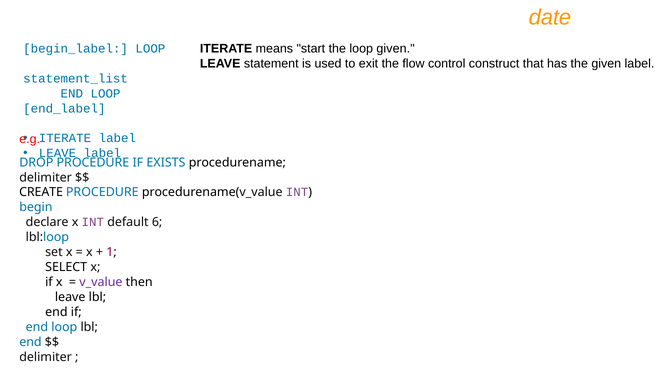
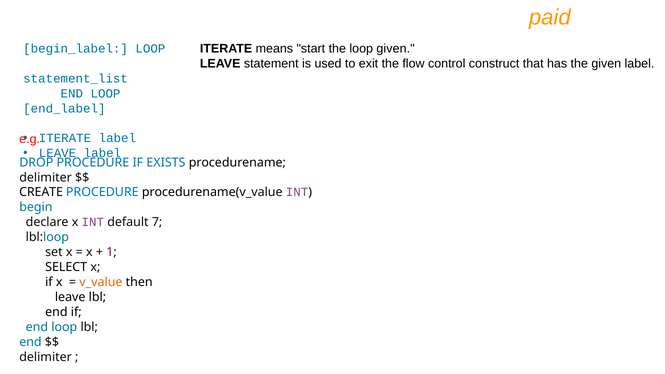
date: date -> paid
6: 6 -> 7
v_value colour: purple -> orange
